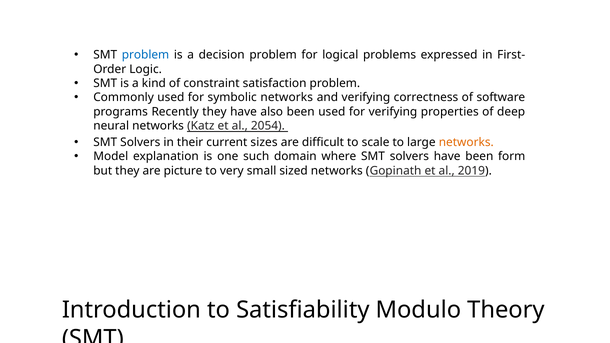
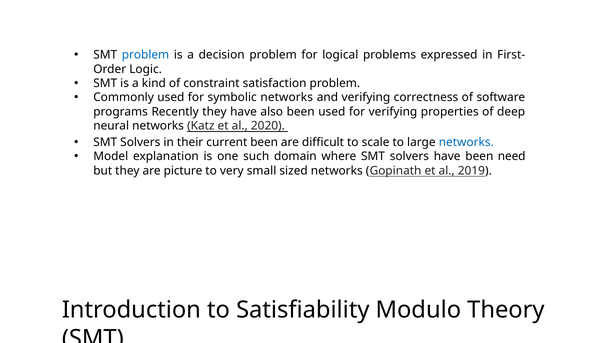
2054: 2054 -> 2020
current sizes: sizes -> been
networks at (466, 142) colour: orange -> blue
form: form -> need
